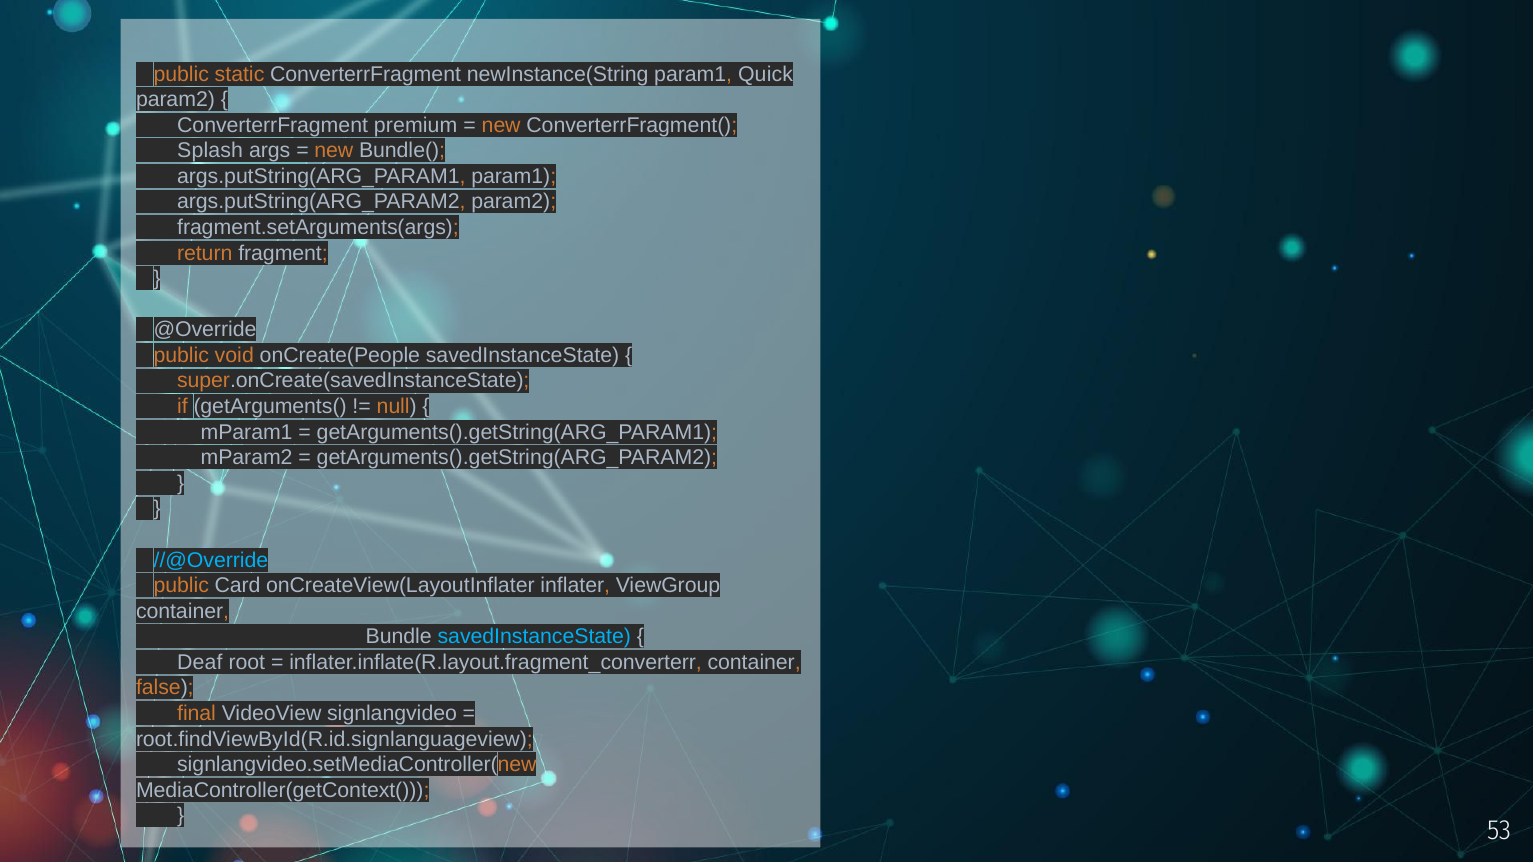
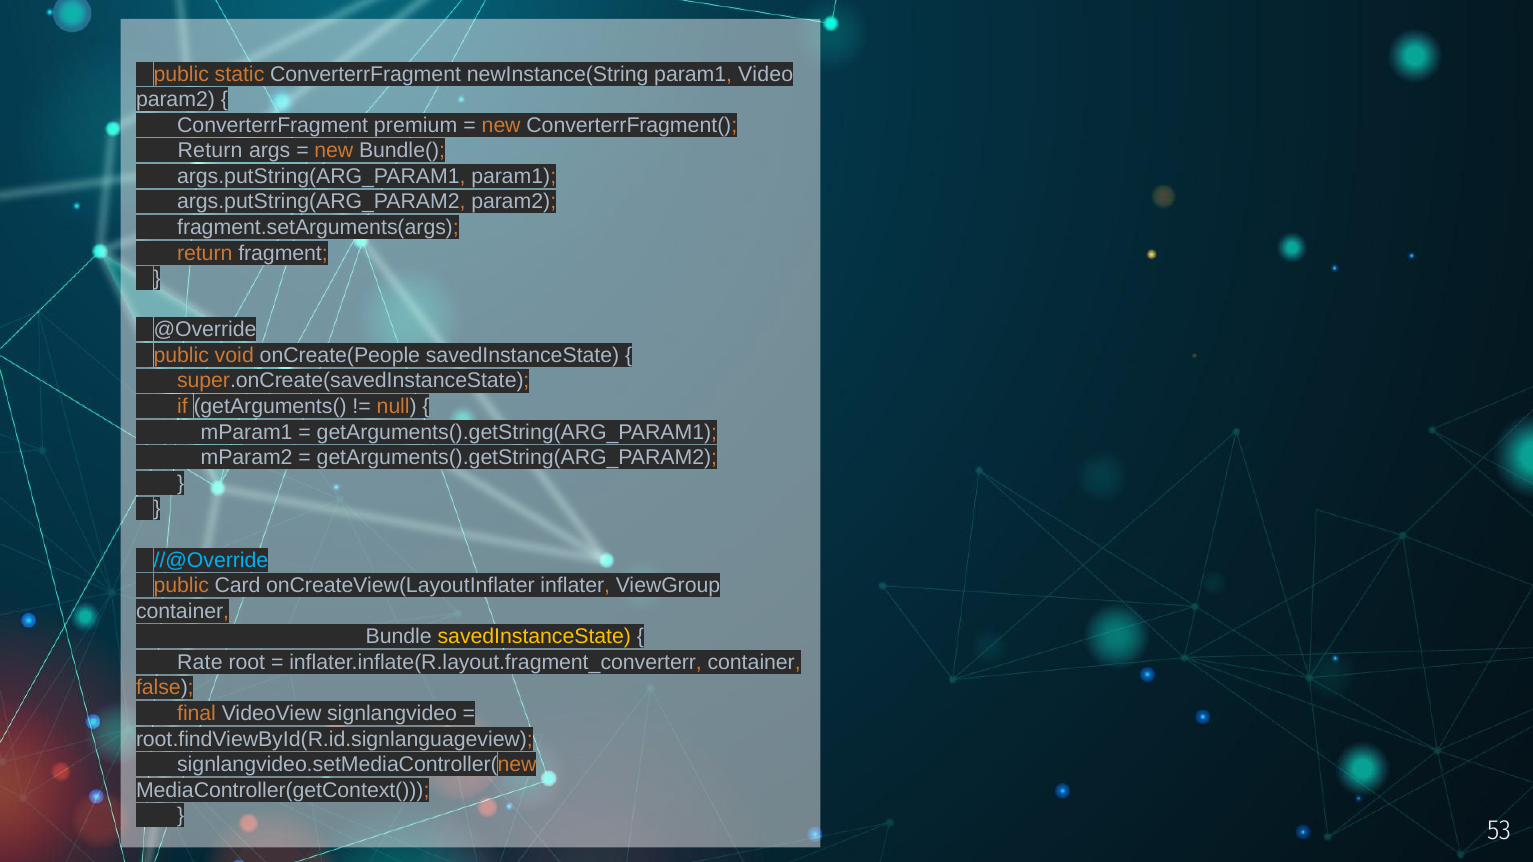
Quick: Quick -> Video
Splash at (210, 151): Splash -> Return
savedInstanceState at (534, 637) colour: light blue -> yellow
Deaf: Deaf -> Rate
